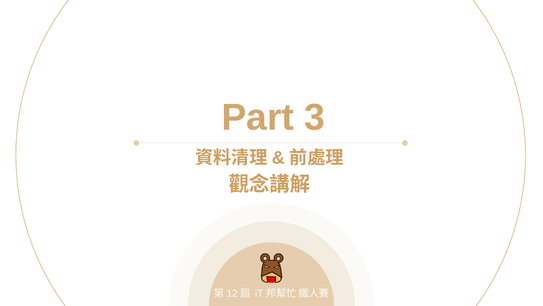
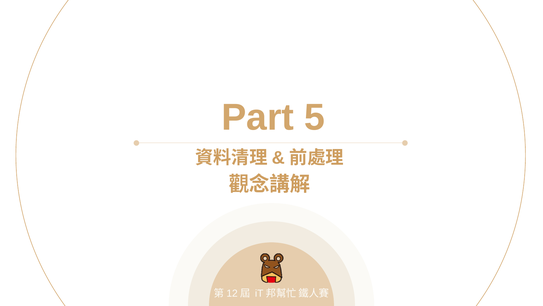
3: 3 -> 5
